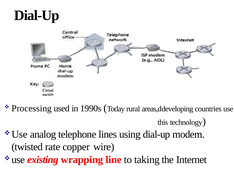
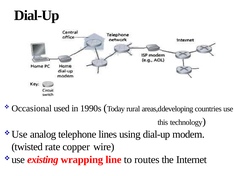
Processing: Processing -> Occasional
taking: taking -> routes
